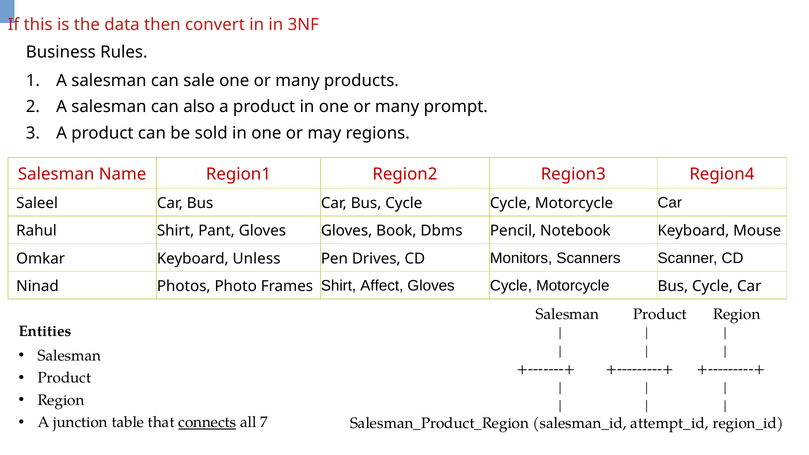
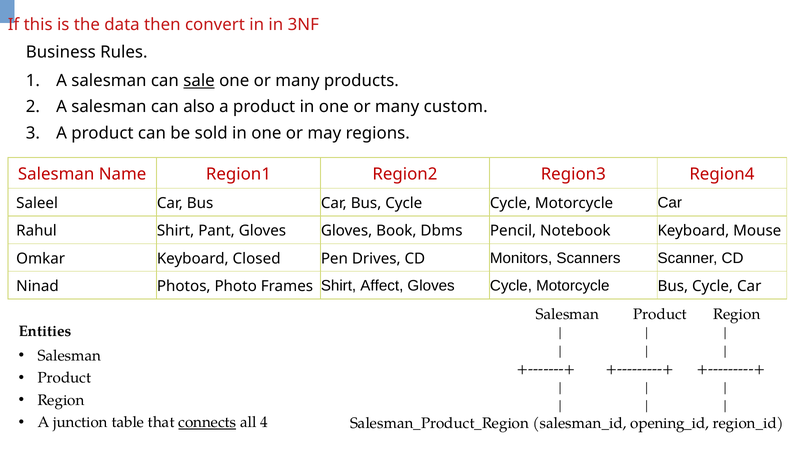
sale underline: none -> present
prompt: prompt -> custom
Unless: Unless -> Closed
7: 7 -> 4
attempt_id: attempt_id -> opening_id
